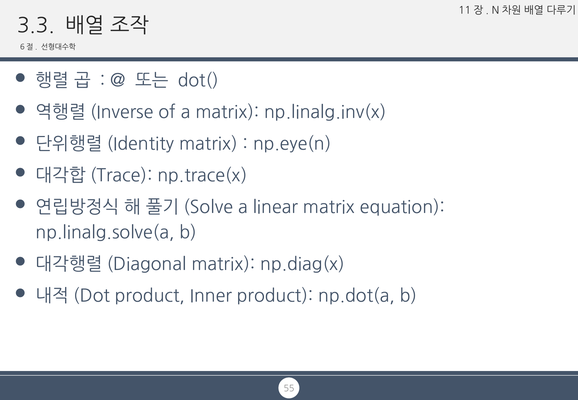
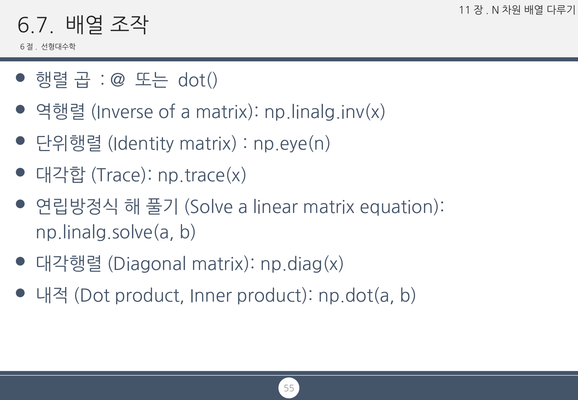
3.3: 3.3 -> 6.7
